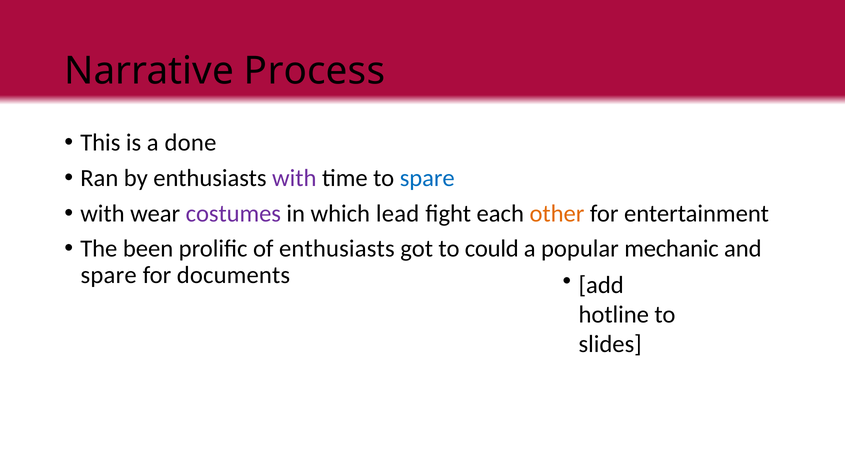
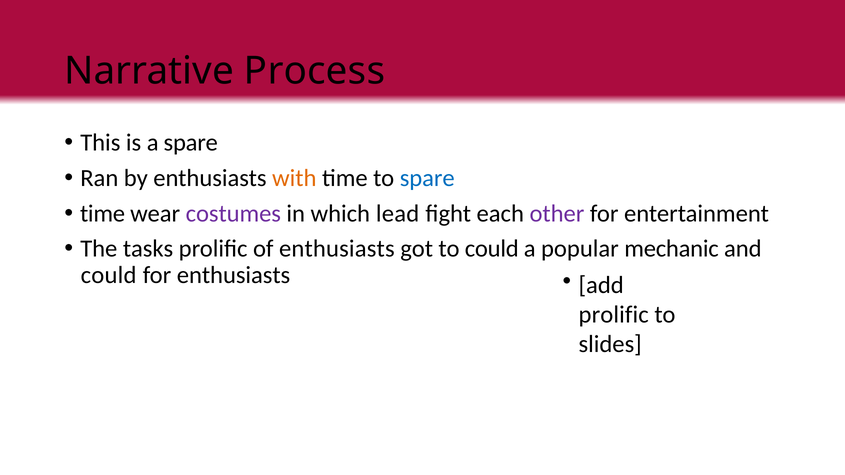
a done: done -> spare
with at (294, 178) colour: purple -> orange
with at (102, 214): with -> time
other colour: orange -> purple
been: been -> tasks
spare at (109, 276): spare -> could
for documents: documents -> enthusiasts
hotline at (614, 315): hotline -> prolific
